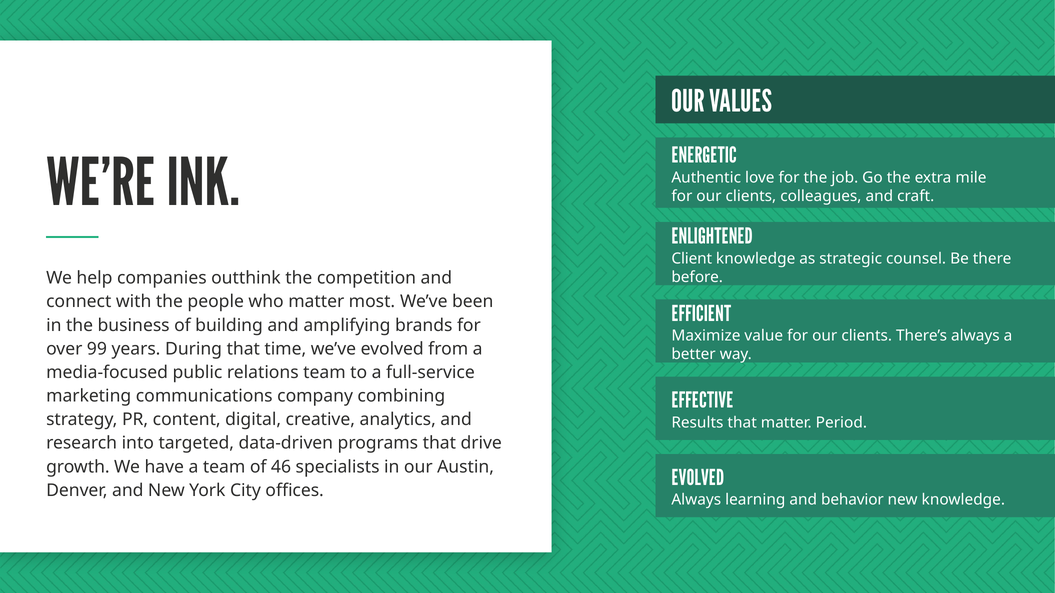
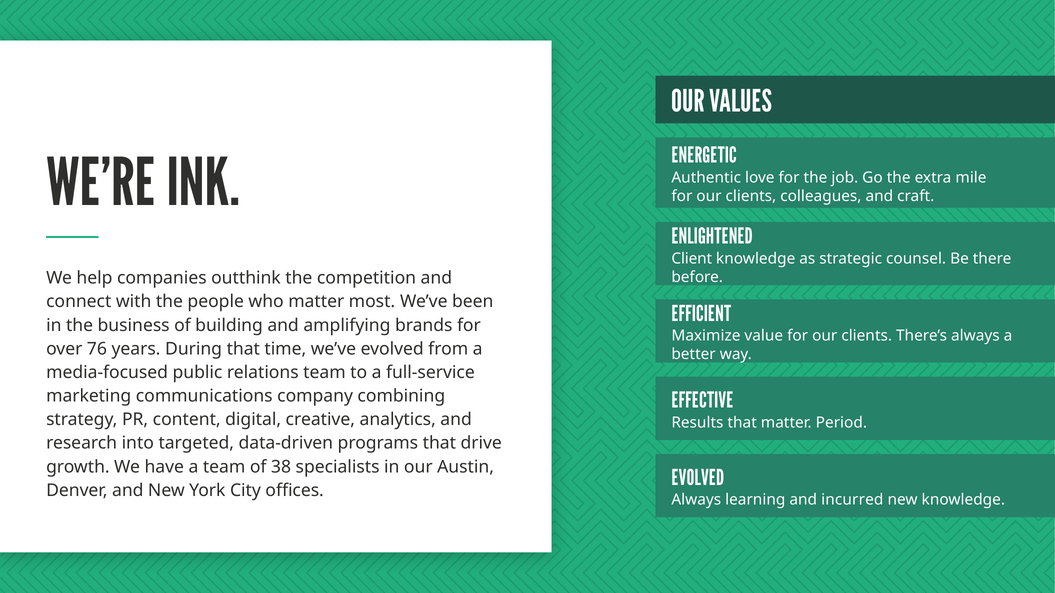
99: 99 -> 76
46: 46 -> 38
behavior: behavior -> incurred
